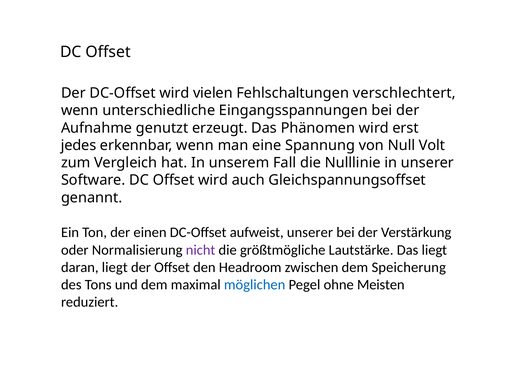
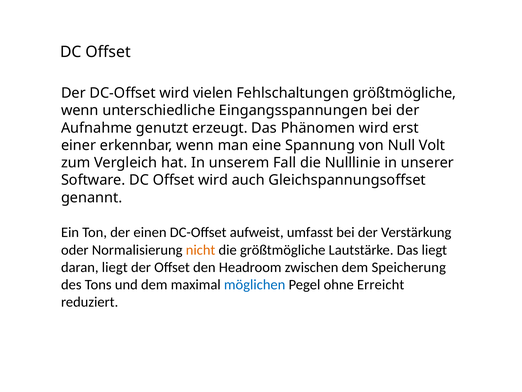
Fehlschaltungen verschlechtert: verschlechtert -> größtmögliche
jedes: jedes -> einer
aufweist unserer: unserer -> umfasst
nicht colour: purple -> orange
Meisten: Meisten -> Erreicht
